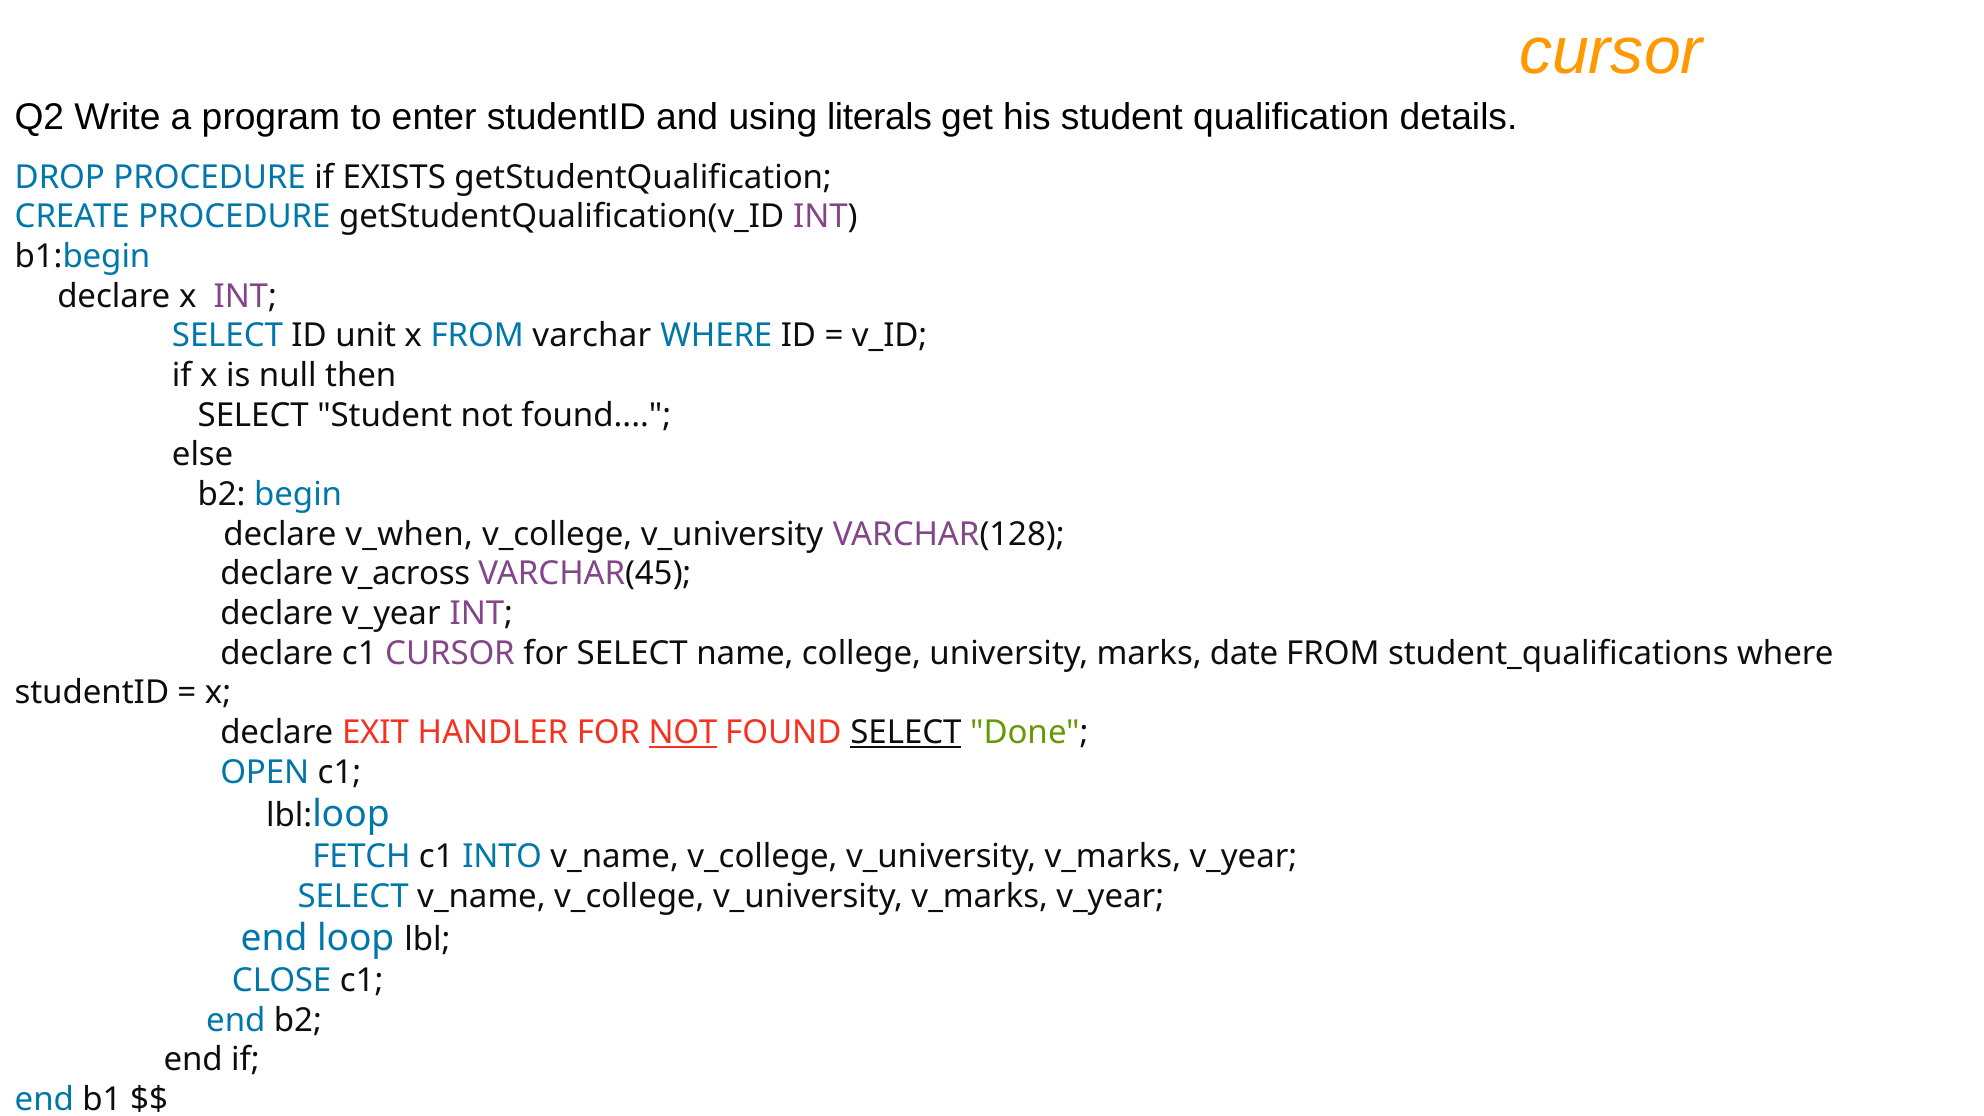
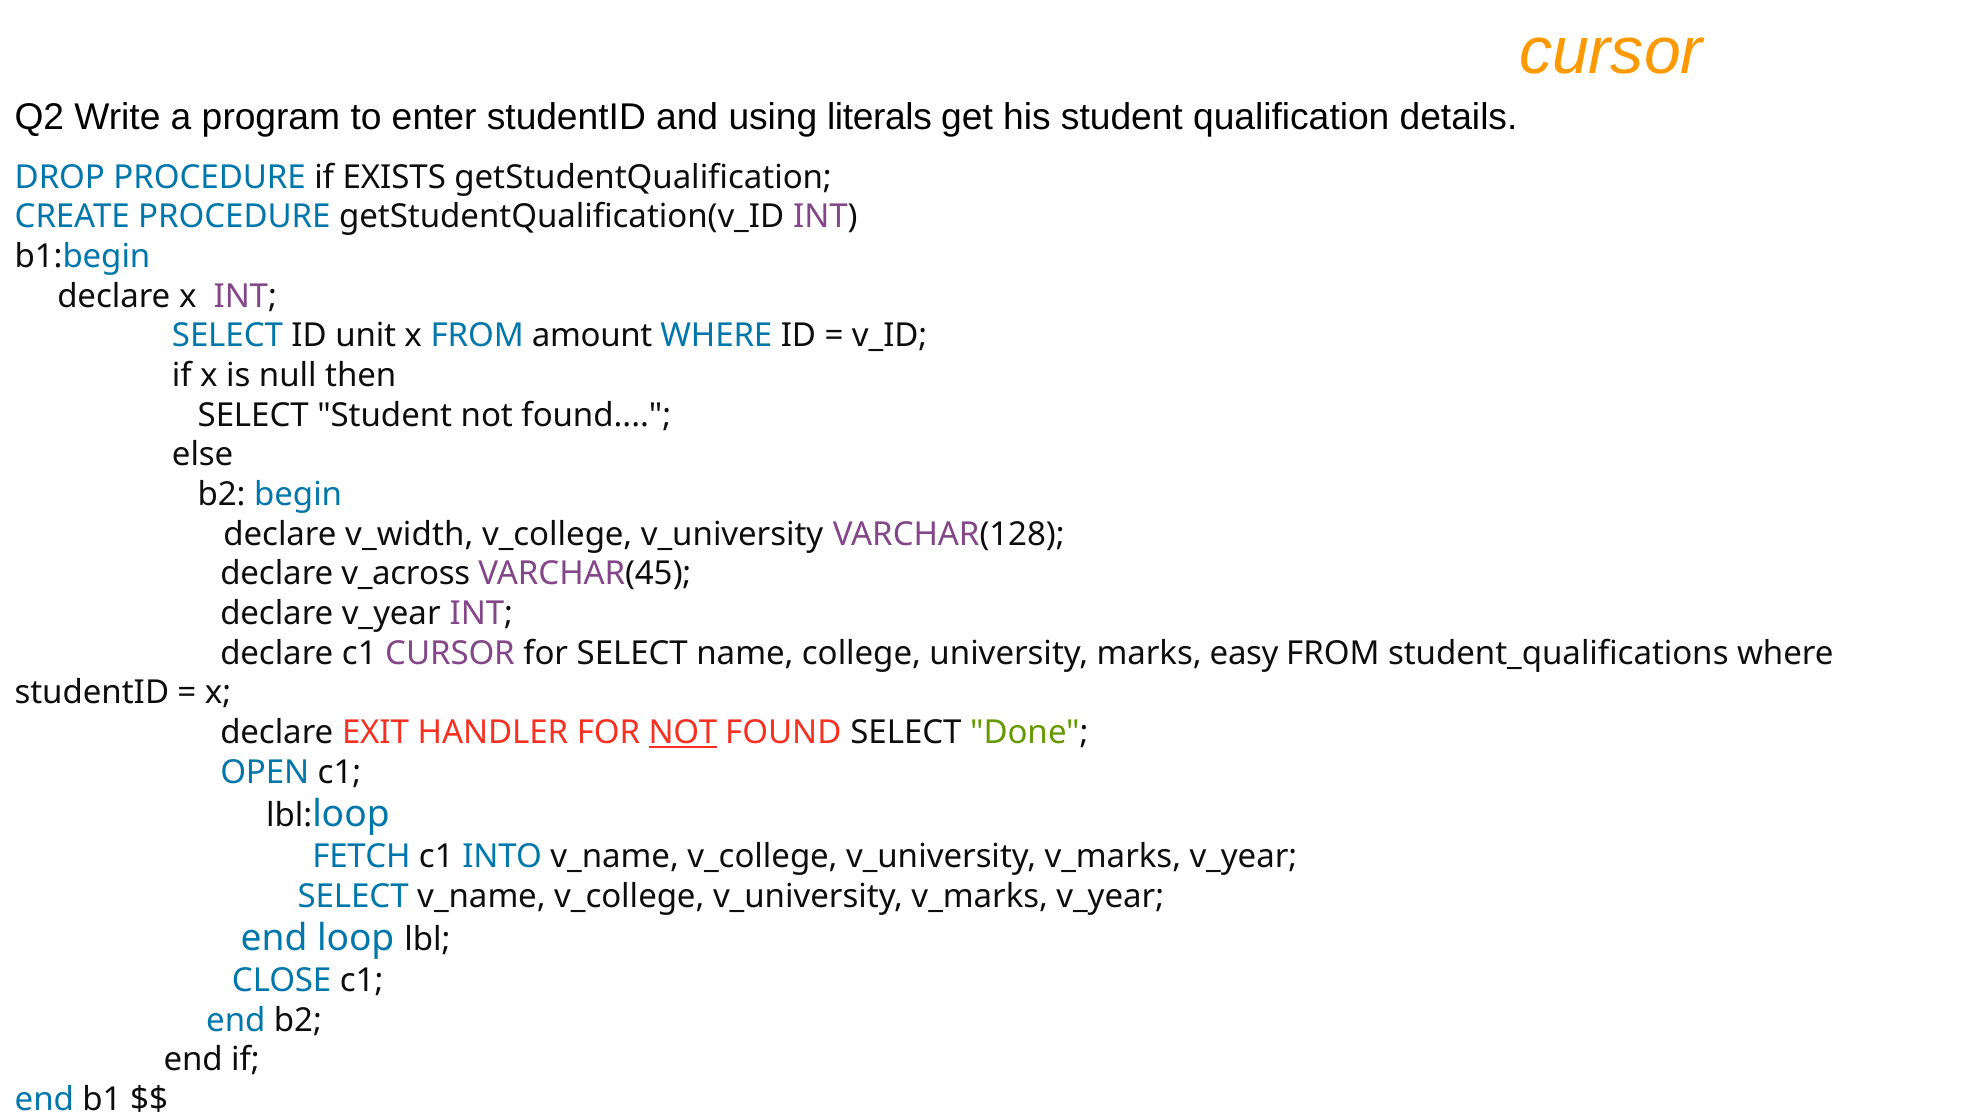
varchar: varchar -> amount
v_when: v_when -> v_width
date: date -> easy
SELECT at (906, 733) underline: present -> none
